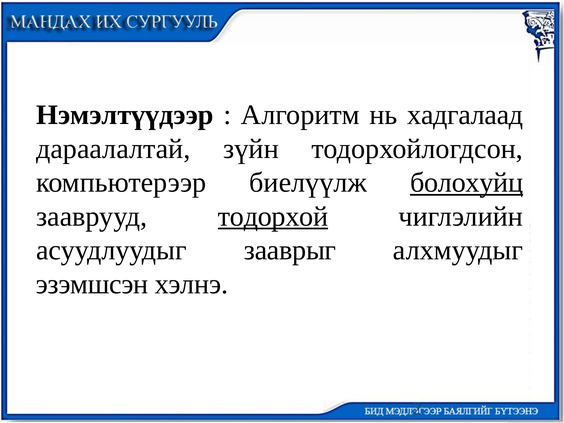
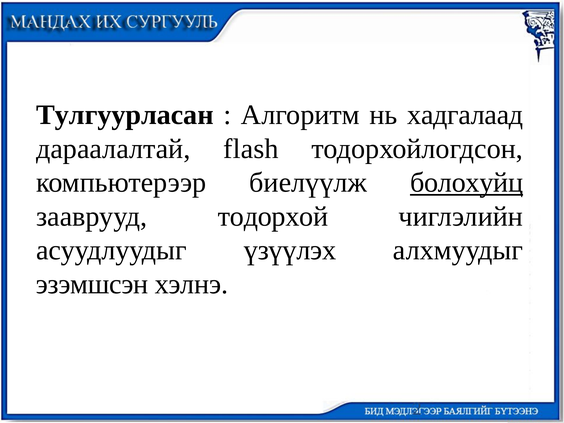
Нэмэлтүүдээр: Нэмэлтүүдээр -> Тулгуурласан
зүйн: зүйн -> flash
тодорхой underline: present -> none
зааврыг: зааврыг -> үзүүлэх
